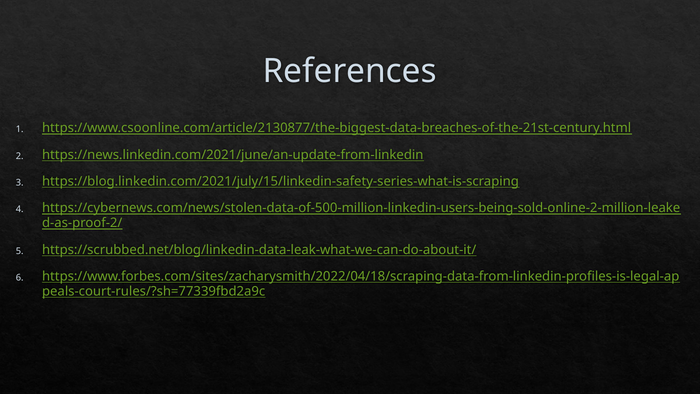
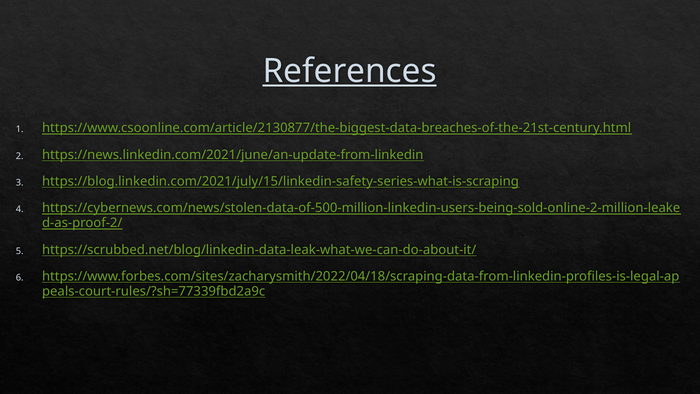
References underline: none -> present
